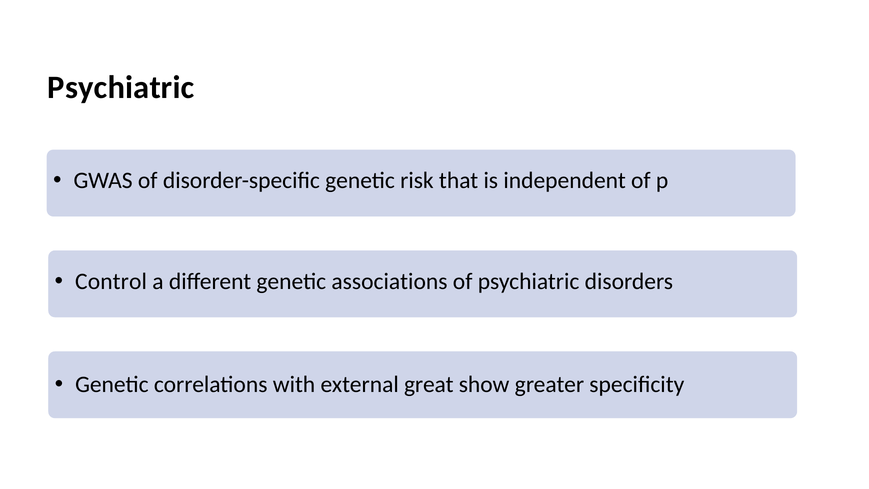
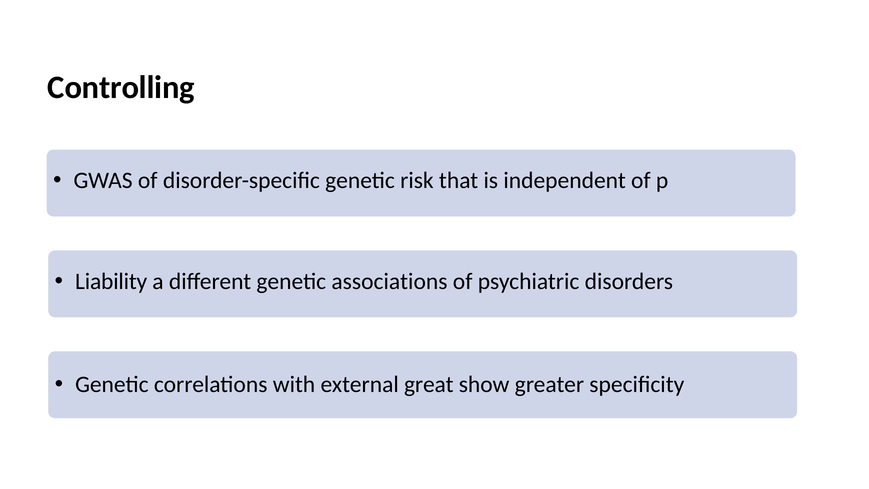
Psychiatric at (121, 87): Psychiatric -> Controlling
Control: Control -> Liability
